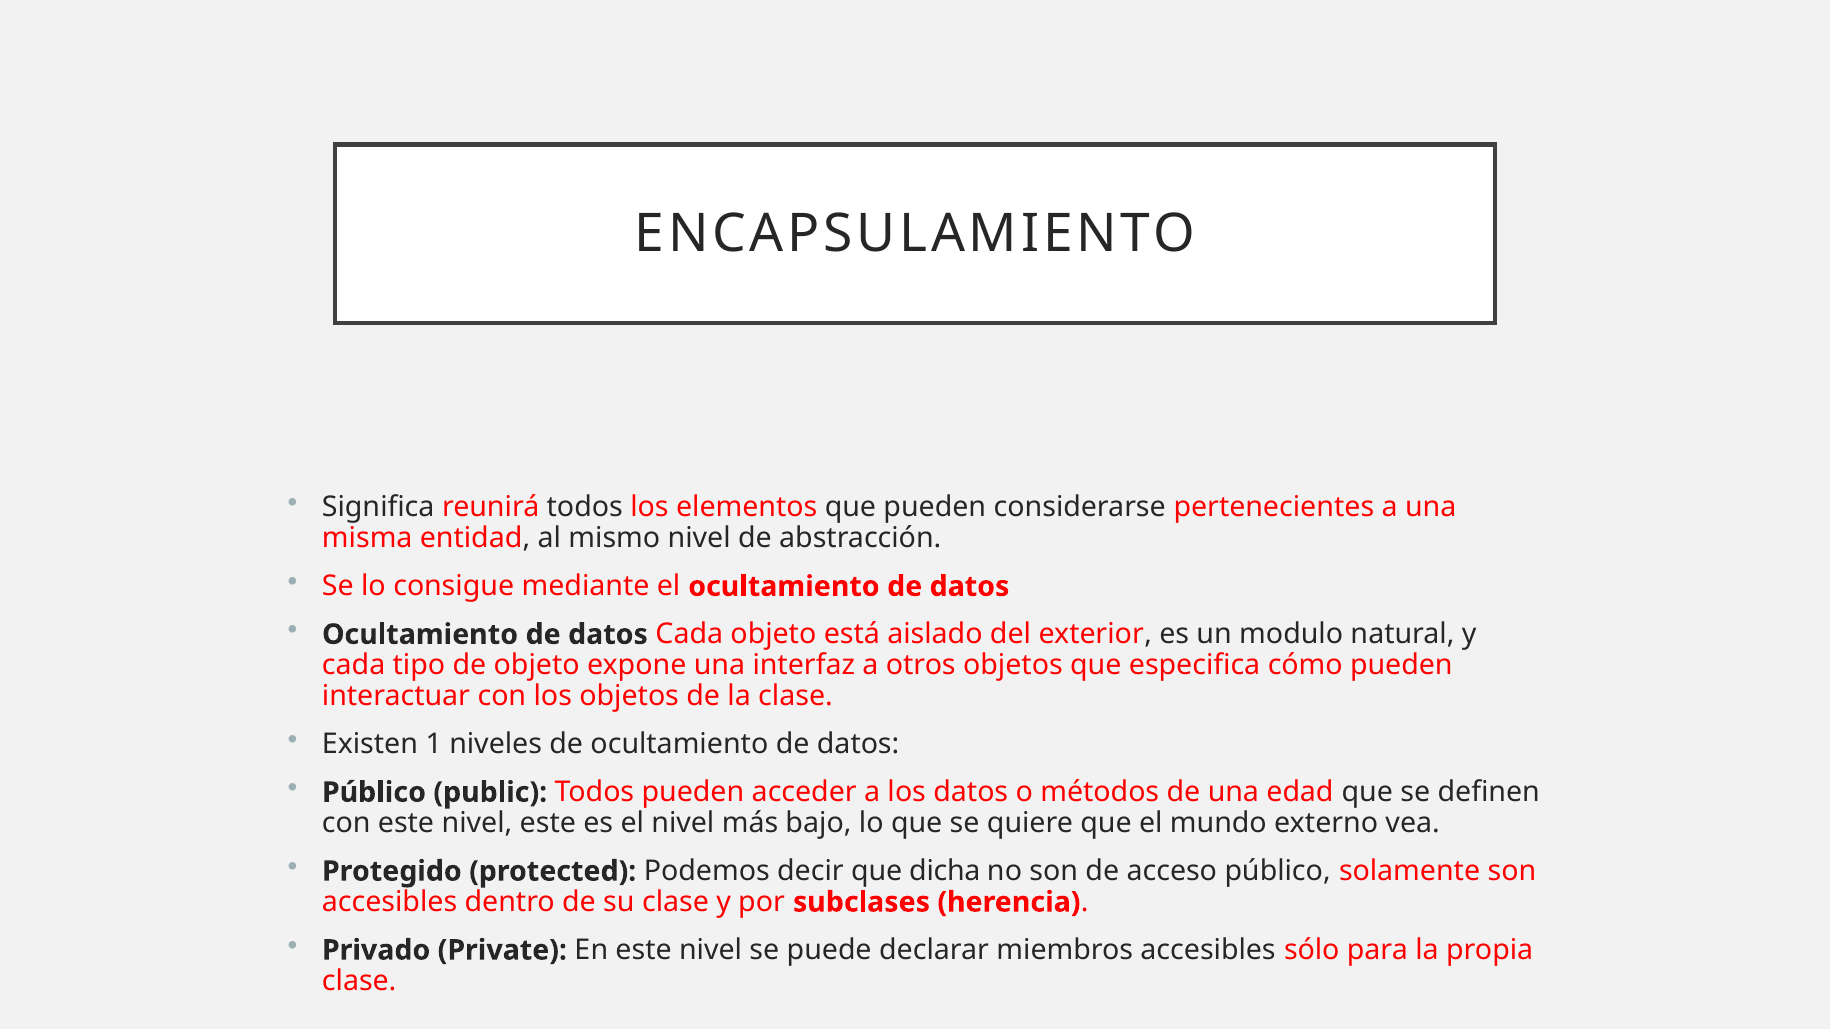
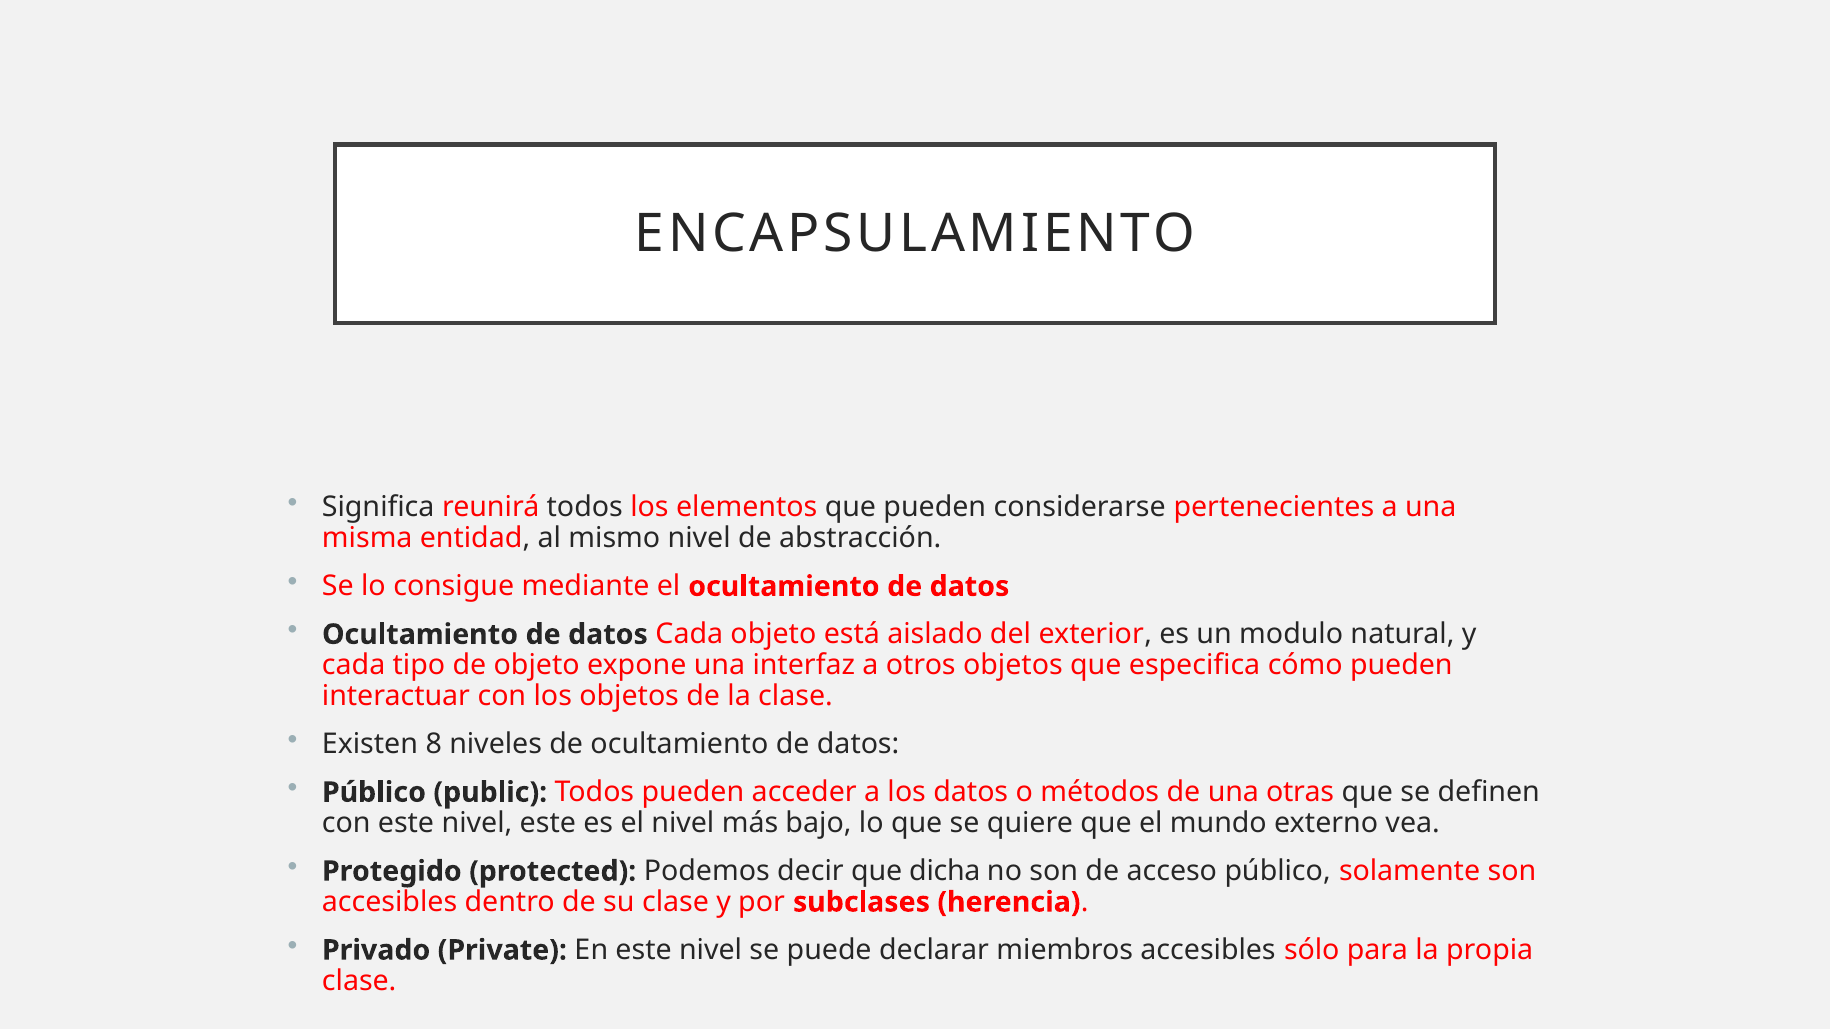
1: 1 -> 8
edad: edad -> otras
